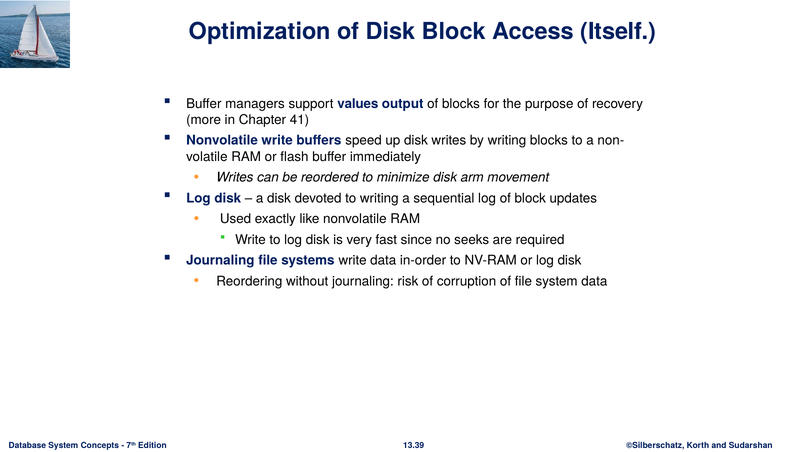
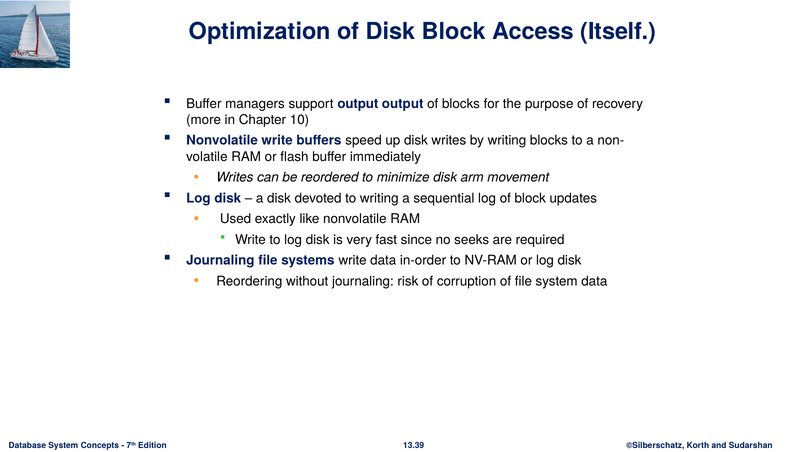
support values: values -> output
41: 41 -> 10
